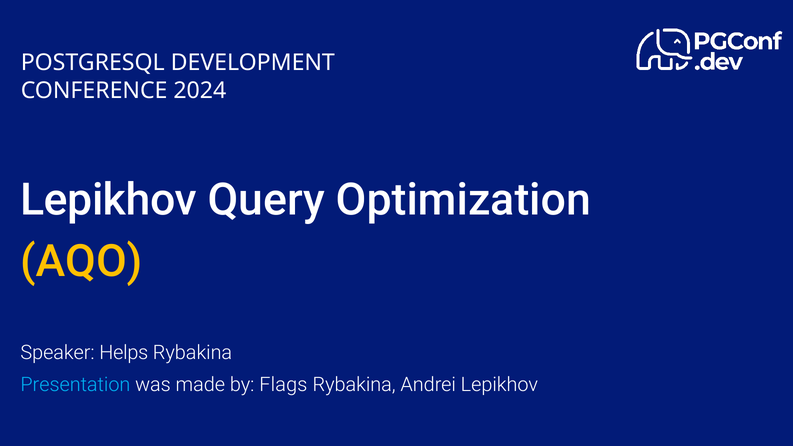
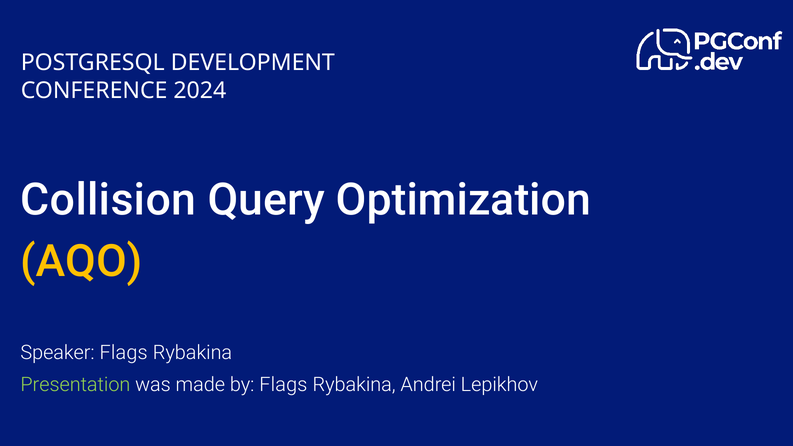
Lepikhov at (109, 200): Lepikhov -> Collision
Speaker Helps: Helps -> Flags
Presentation colour: light blue -> light green
